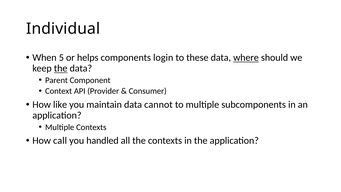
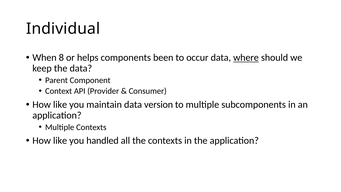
5: 5 -> 8
login: login -> been
these: these -> occur
the at (61, 68) underline: present -> none
cannot: cannot -> version
call at (60, 141): call -> like
